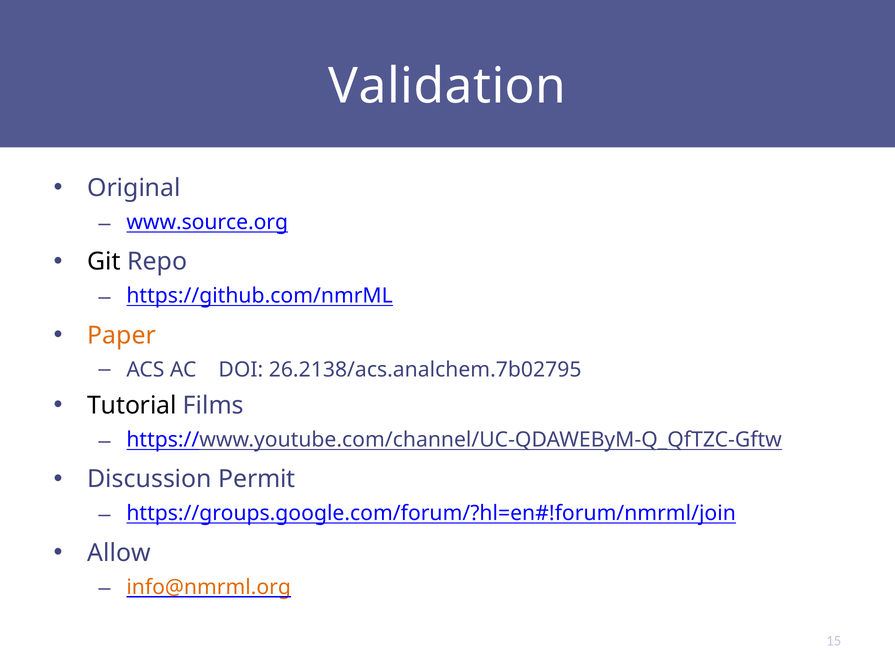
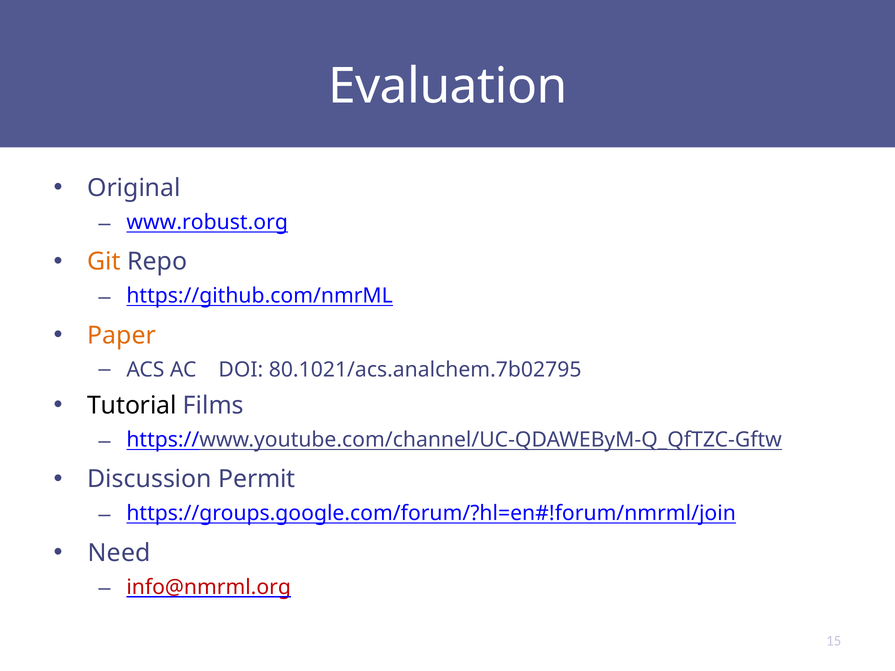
Validation: Validation -> Evaluation
www.source.org: www.source.org -> www.robust.org
Git colour: black -> orange
26.2138/acs.analchem.7b02795: 26.2138/acs.analchem.7b02795 -> 80.1021/acs.analchem.7b02795
Allow: Allow -> Need
info@nmrml.org colour: orange -> red
